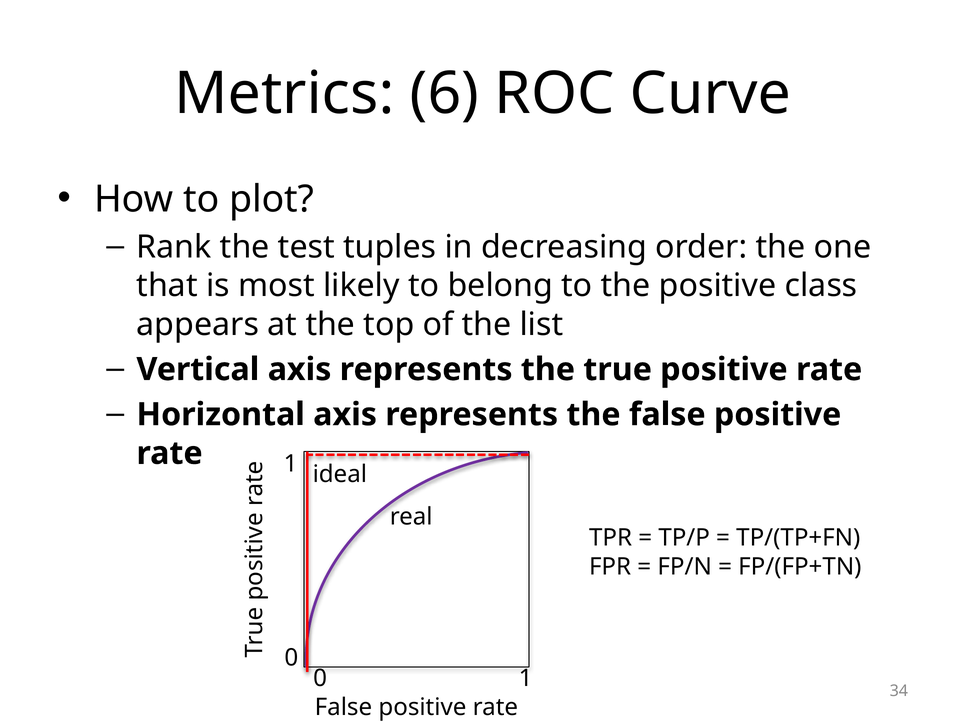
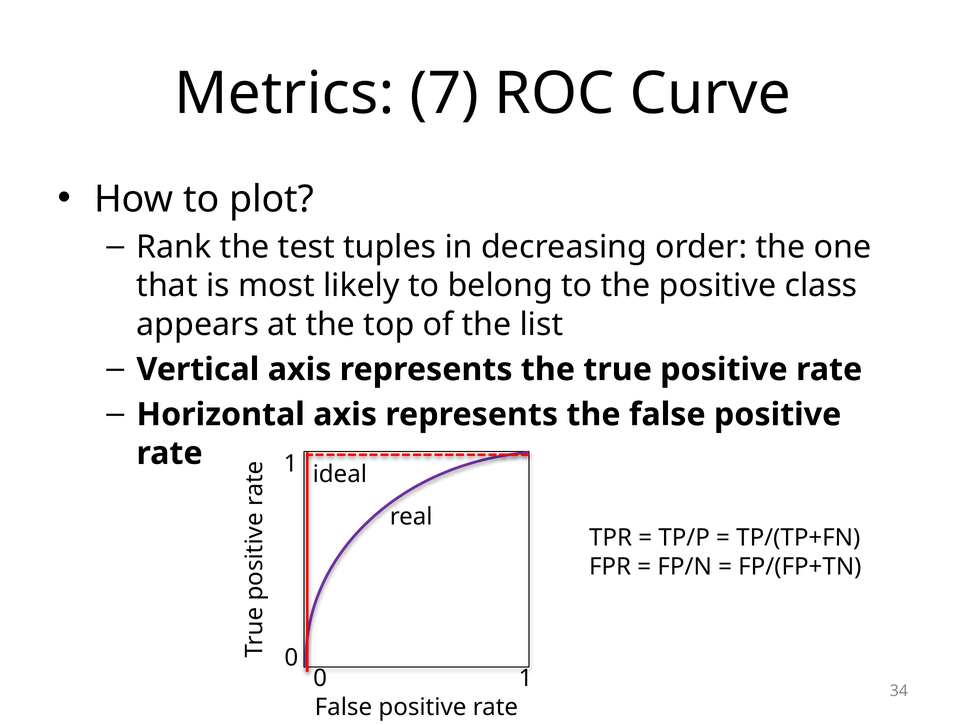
6: 6 -> 7
